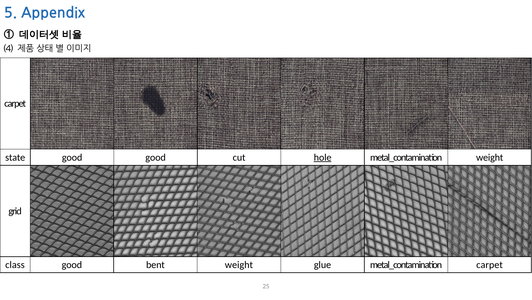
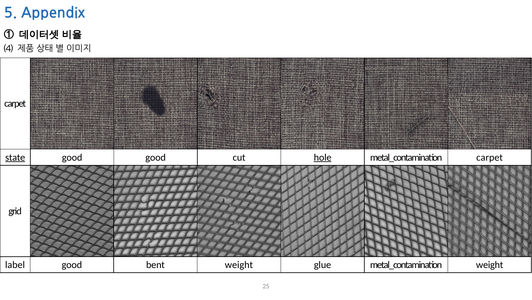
state underline: none -> present
weight at (490, 157): weight -> carpet
class: class -> label
carpet at (490, 264): carpet -> weight
